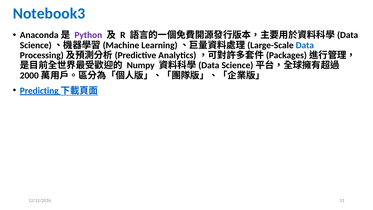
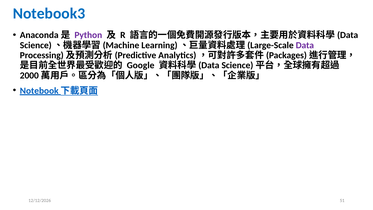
Data colour: blue -> purple
Numpy: Numpy -> Google
Predicting: Predicting -> Notebook
